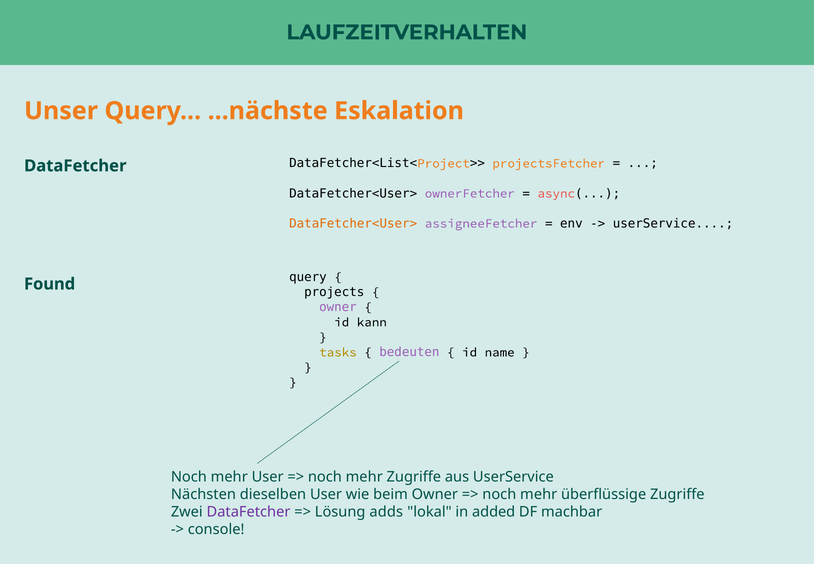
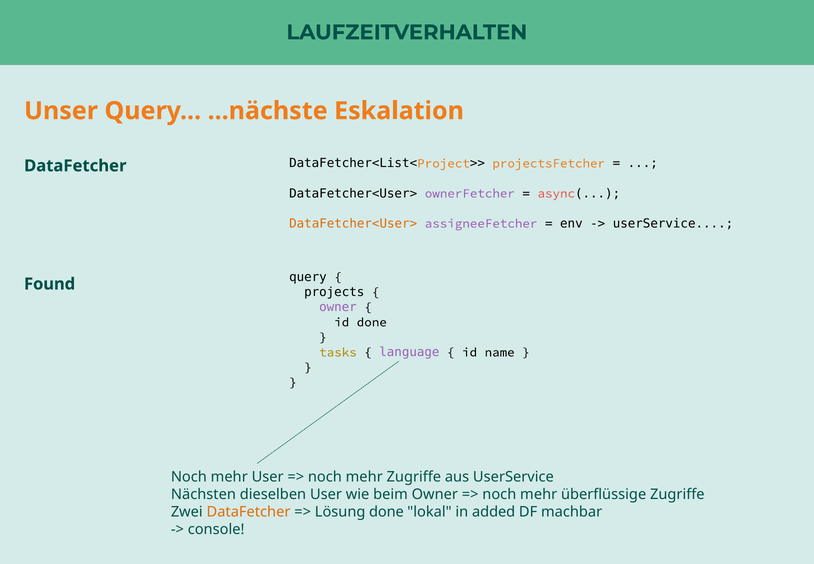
id kann: kann -> done
bedeuten: bedeuten -> language
DataFetcher at (249, 512) colour: purple -> orange
Lösung adds: adds -> done
